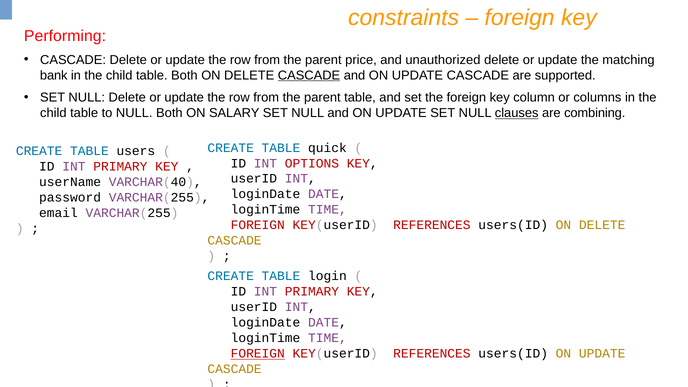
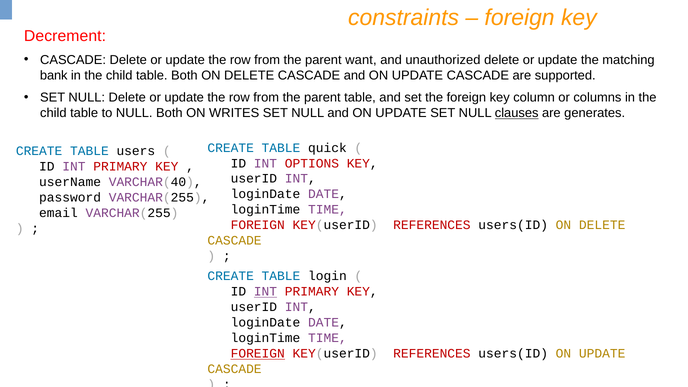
Performing: Performing -> Decrement
price: price -> want
CASCADE at (309, 75) underline: present -> none
SALARY: SALARY -> WRITES
combining: combining -> generates
INT at (265, 292) underline: none -> present
